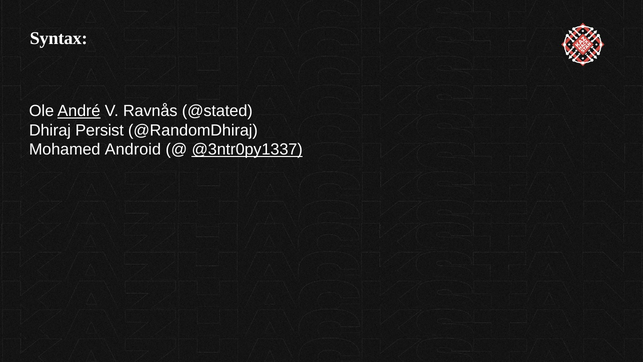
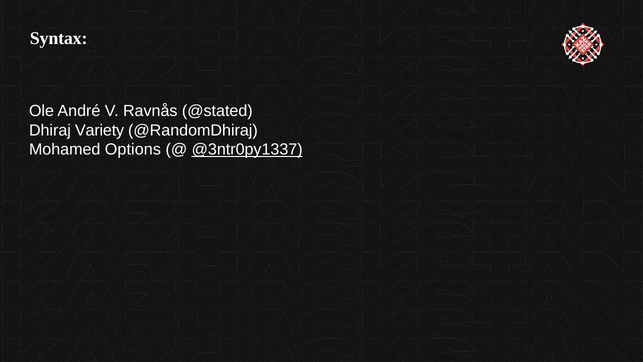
André underline: present -> none
Persist: Persist -> Variety
Android: Android -> Options
